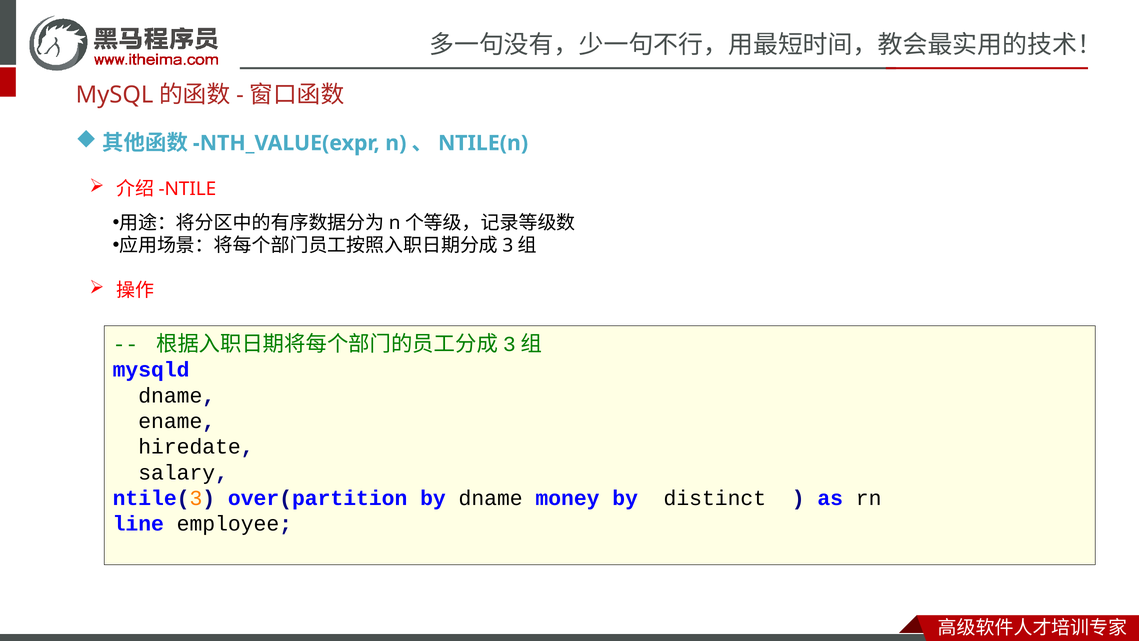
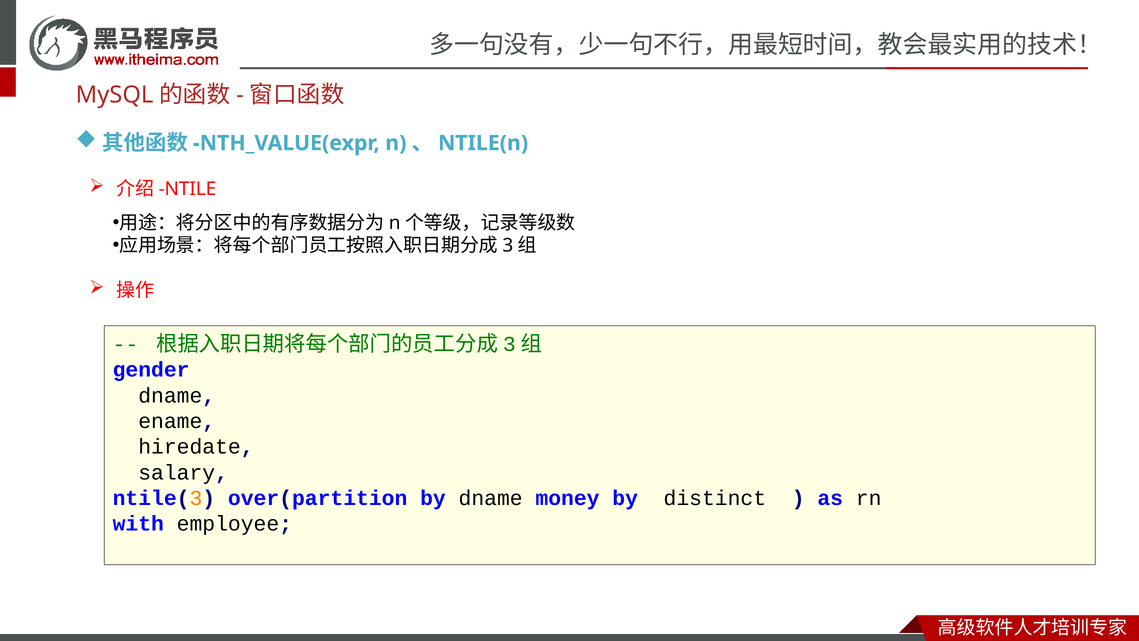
mysqld: mysqld -> gender
line: line -> with
